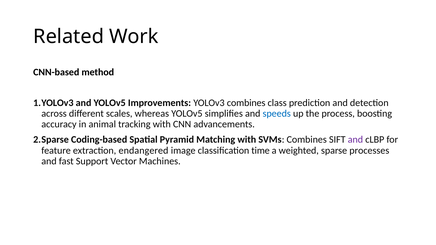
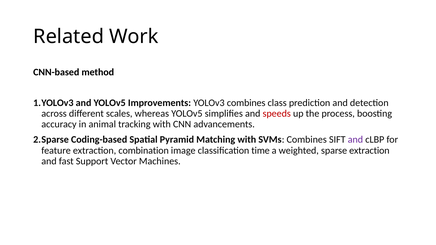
speeds colour: blue -> red
endangered: endangered -> combination
sparse processes: processes -> extraction
